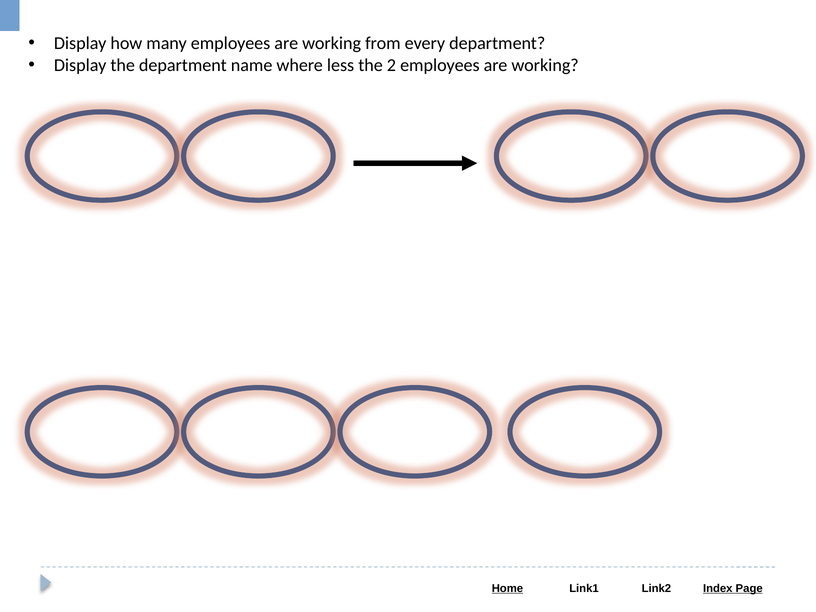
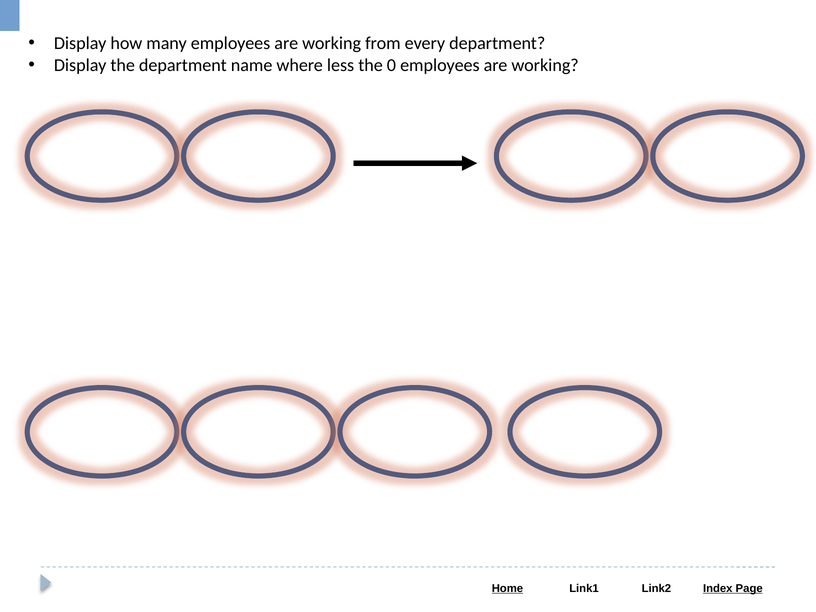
2: 2 -> 0
